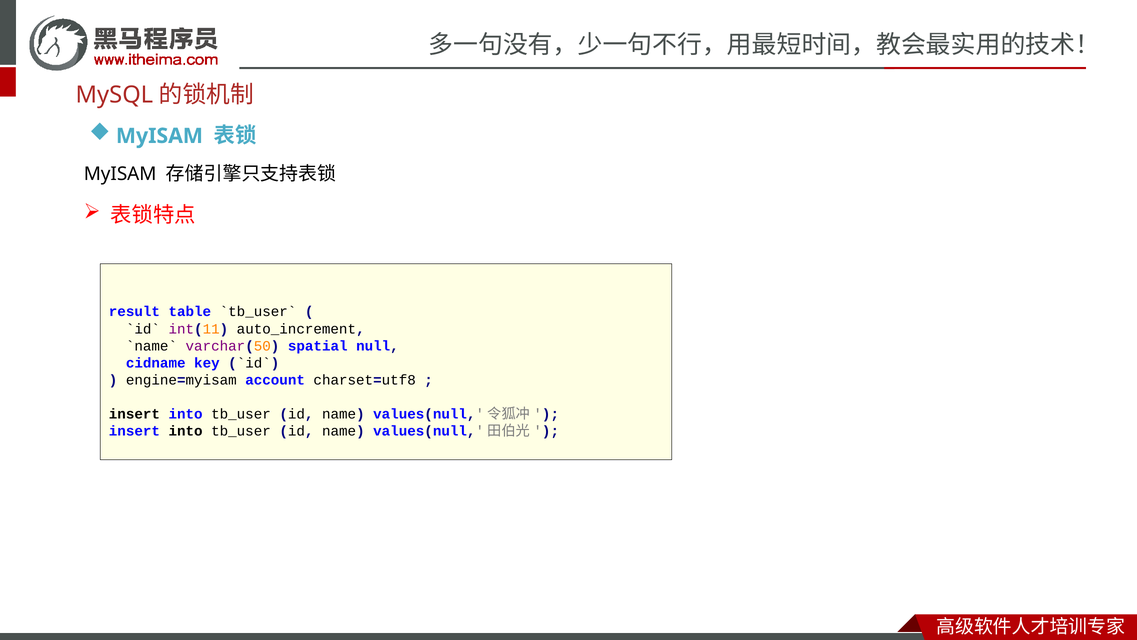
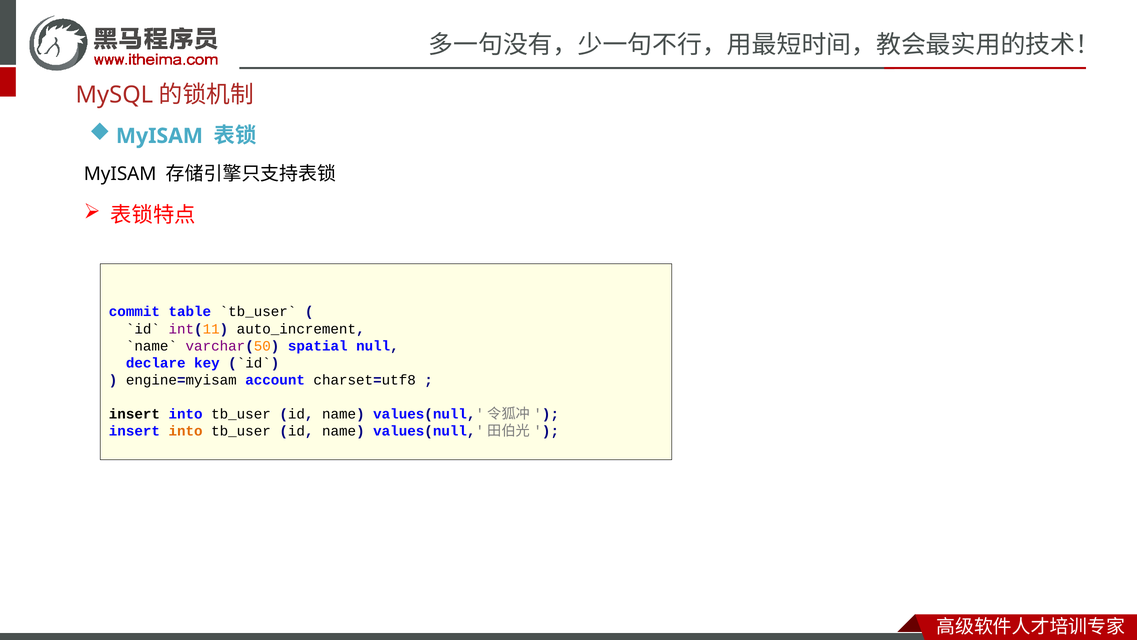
result: result -> commit
cidname: cidname -> declare
into at (186, 431) colour: black -> orange
